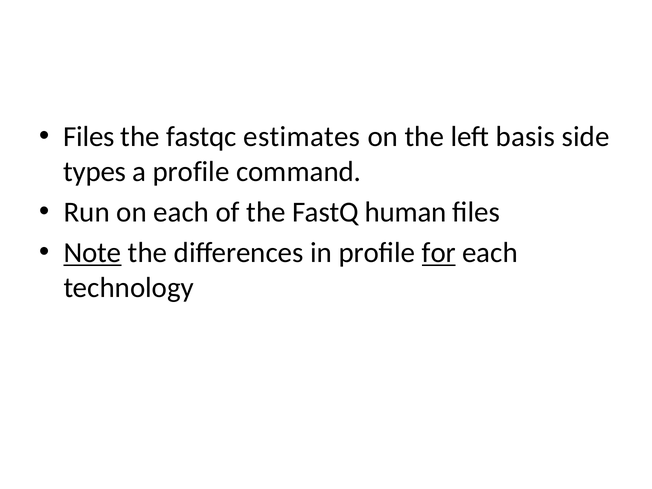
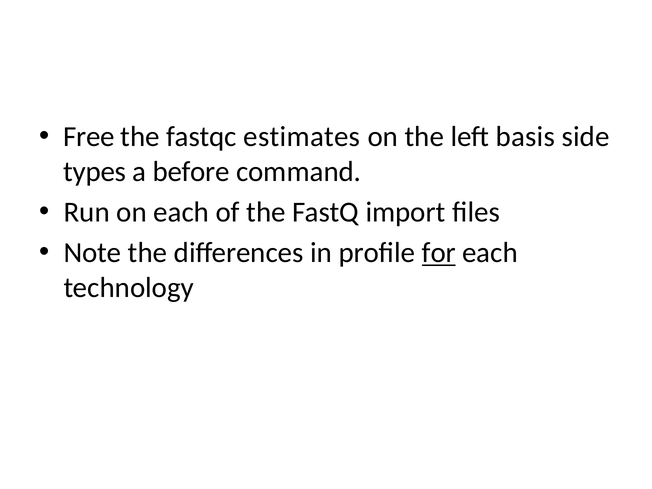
Files at (89, 137): Files -> Free
a profile: profile -> before
human: human -> import
Note underline: present -> none
